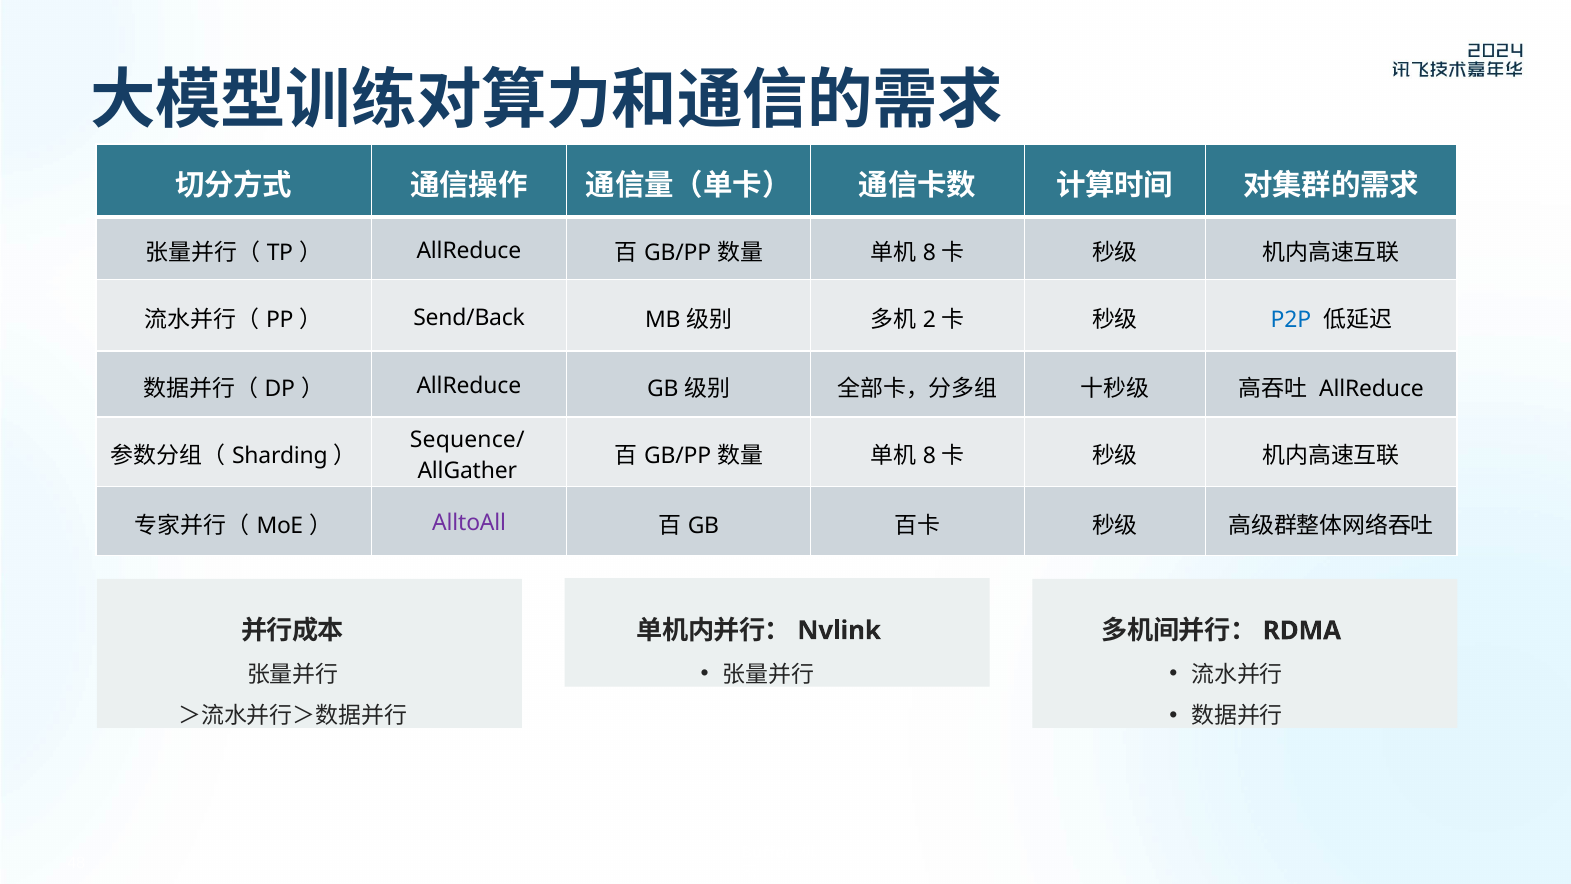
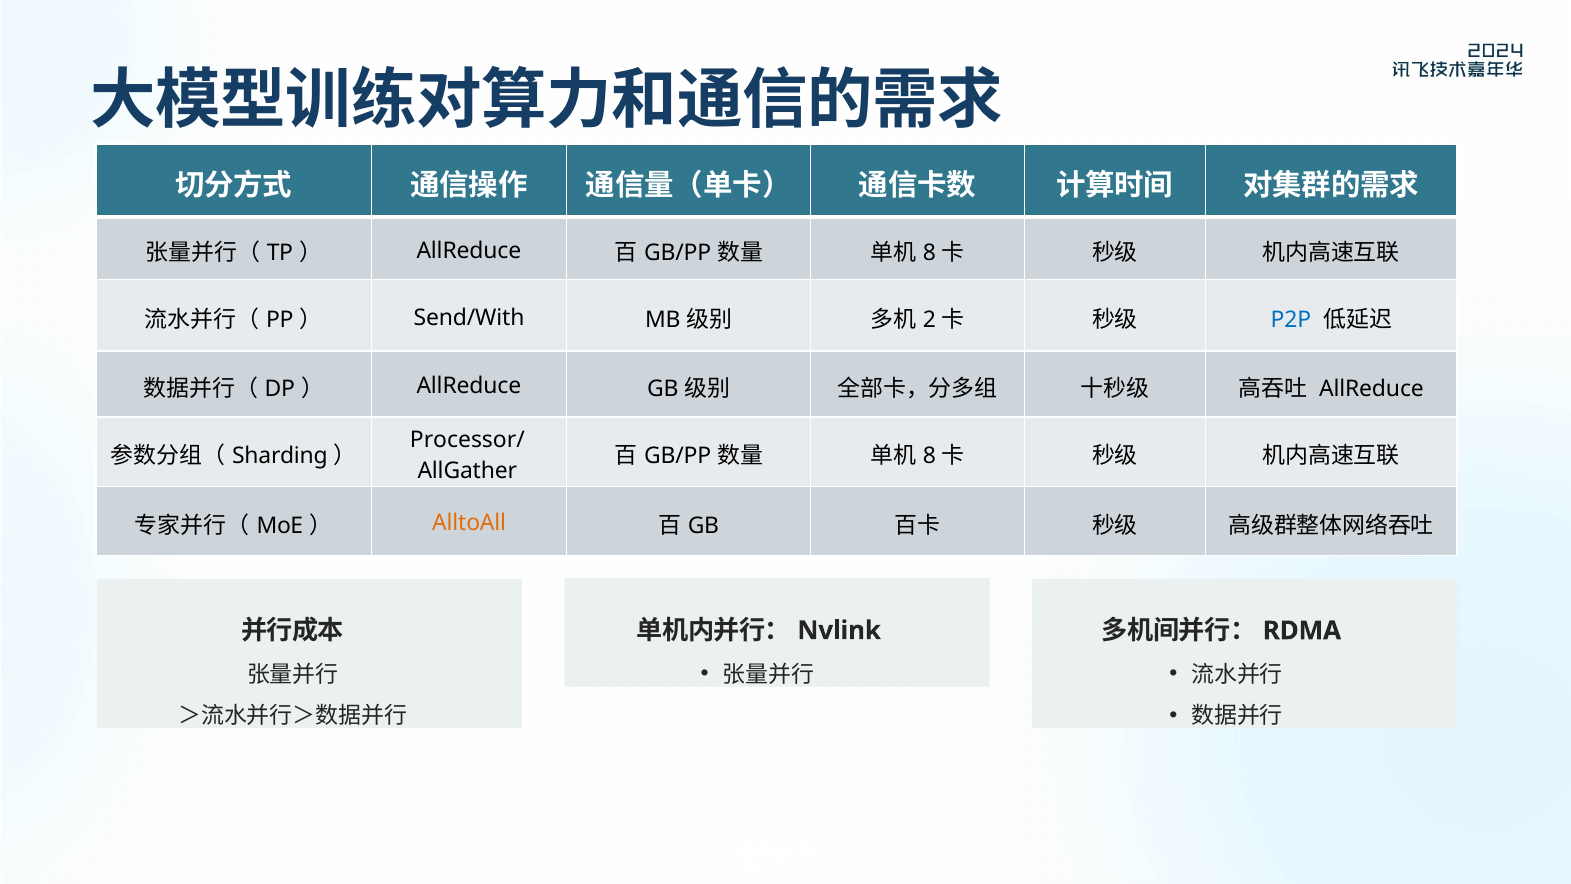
Send/Back: Send/Back -> Send/With
Sequence/: Sequence/ -> Processor/
AlltoAll colour: purple -> orange
